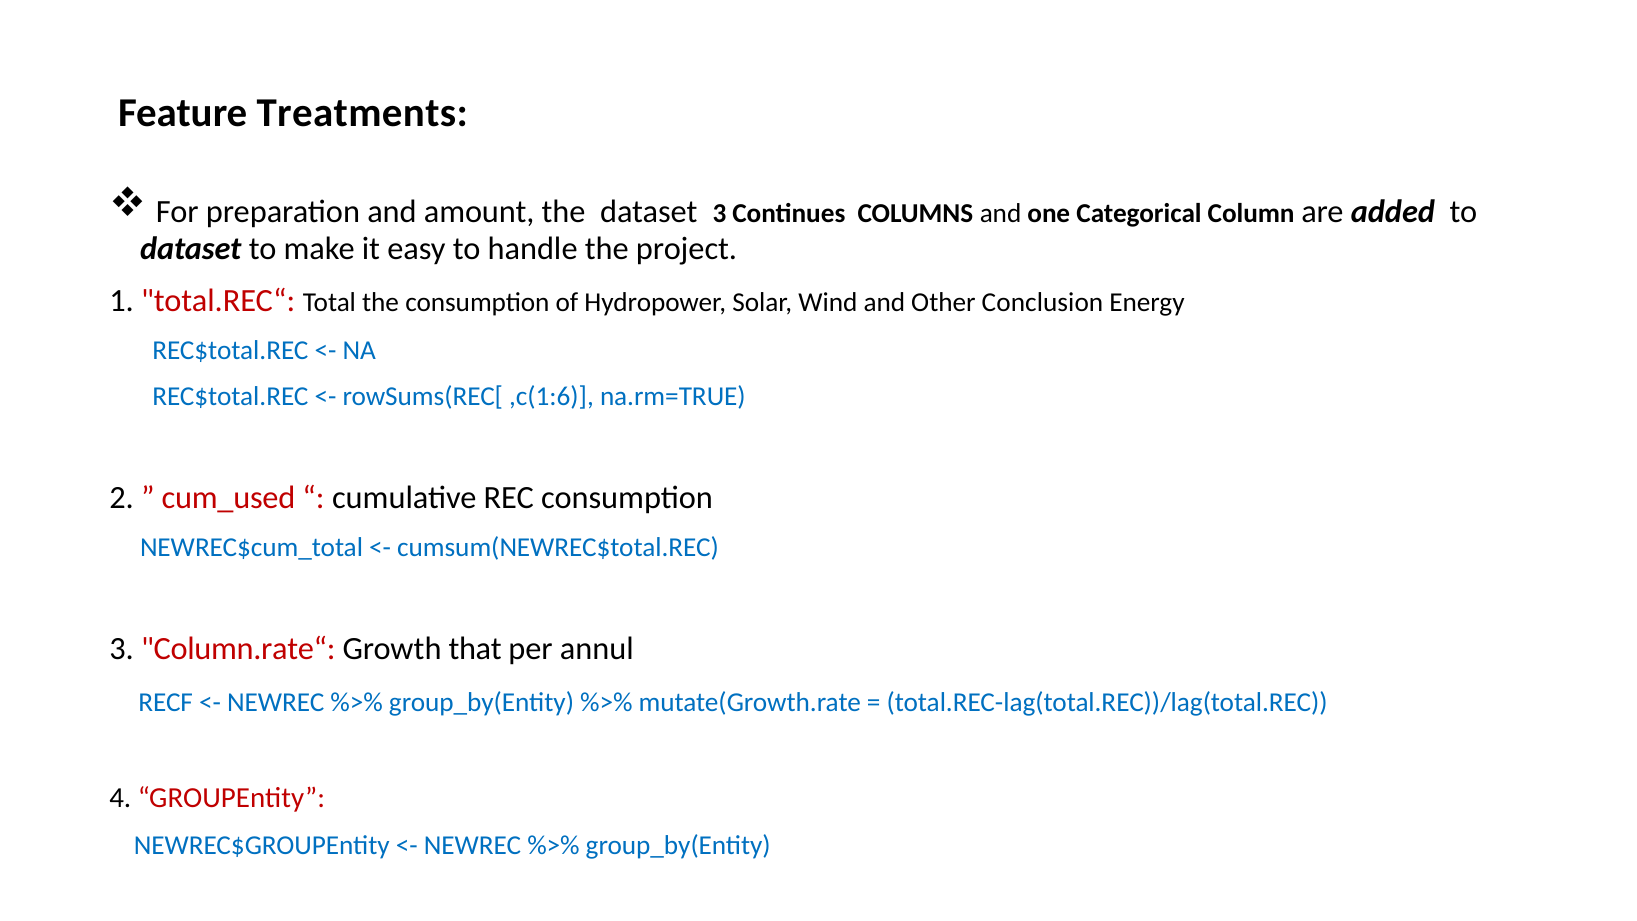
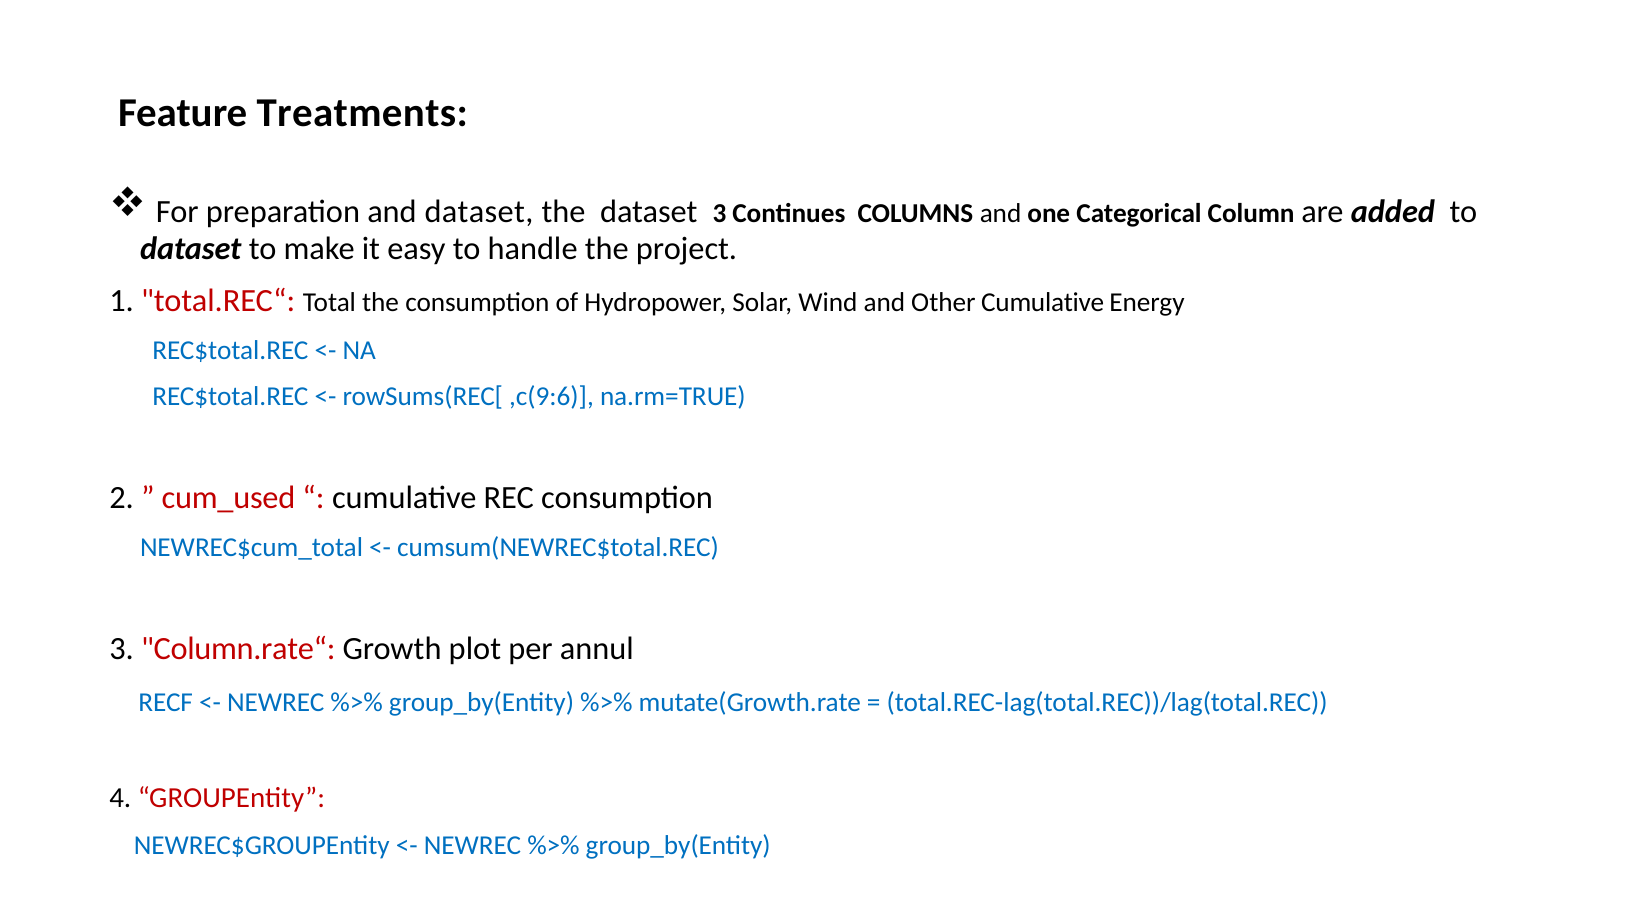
and amount: amount -> dataset
Other Conclusion: Conclusion -> Cumulative
,c(1:6: ,c(1:6 -> ,c(9:6
that: that -> plot
